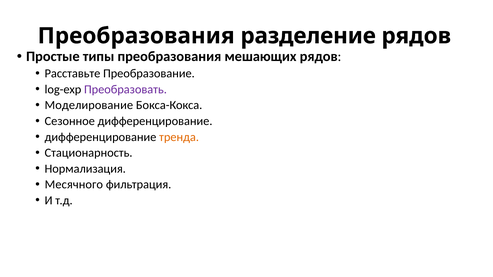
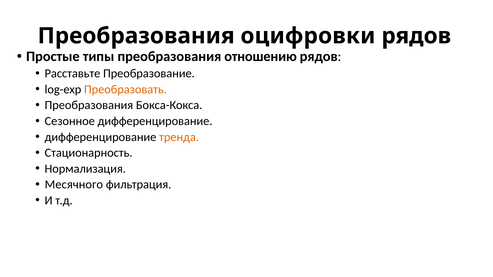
разделение: разделение -> оцифровки
мешающих: мешающих -> отношению
Преобразовать colour: purple -> orange
Моделирование at (89, 105): Моделирование -> Преобразования
